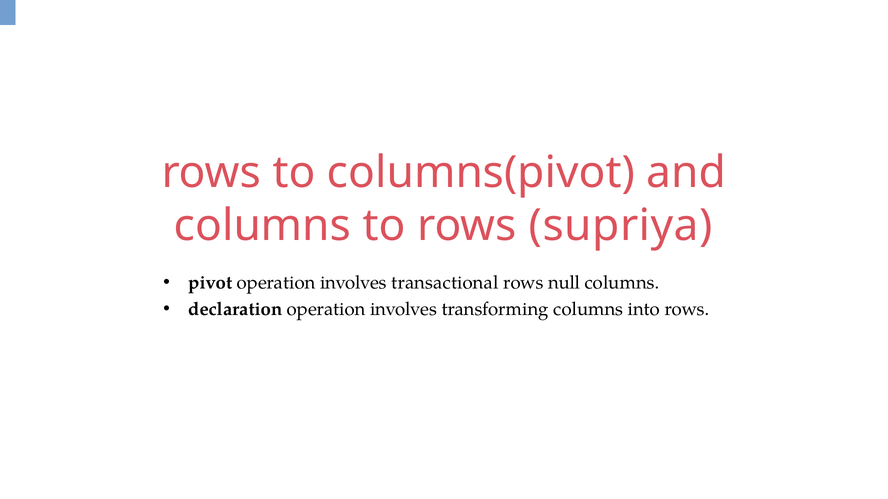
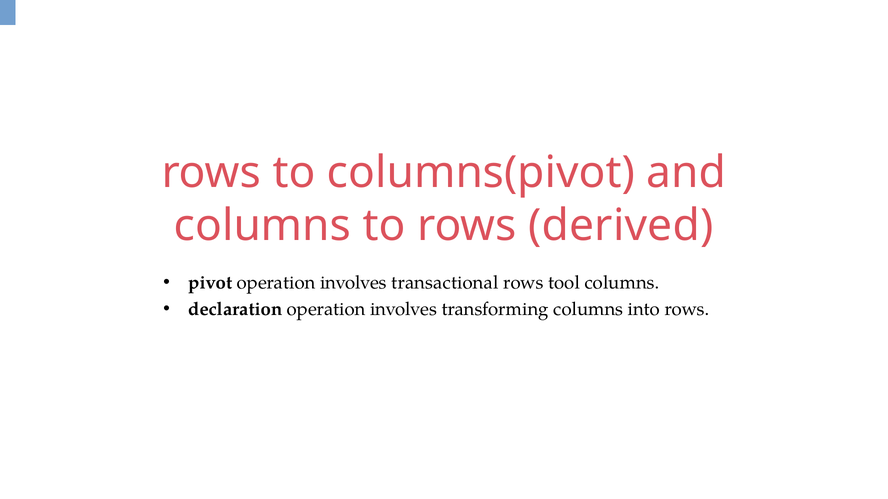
supriya: supriya -> derived
null: null -> tool
